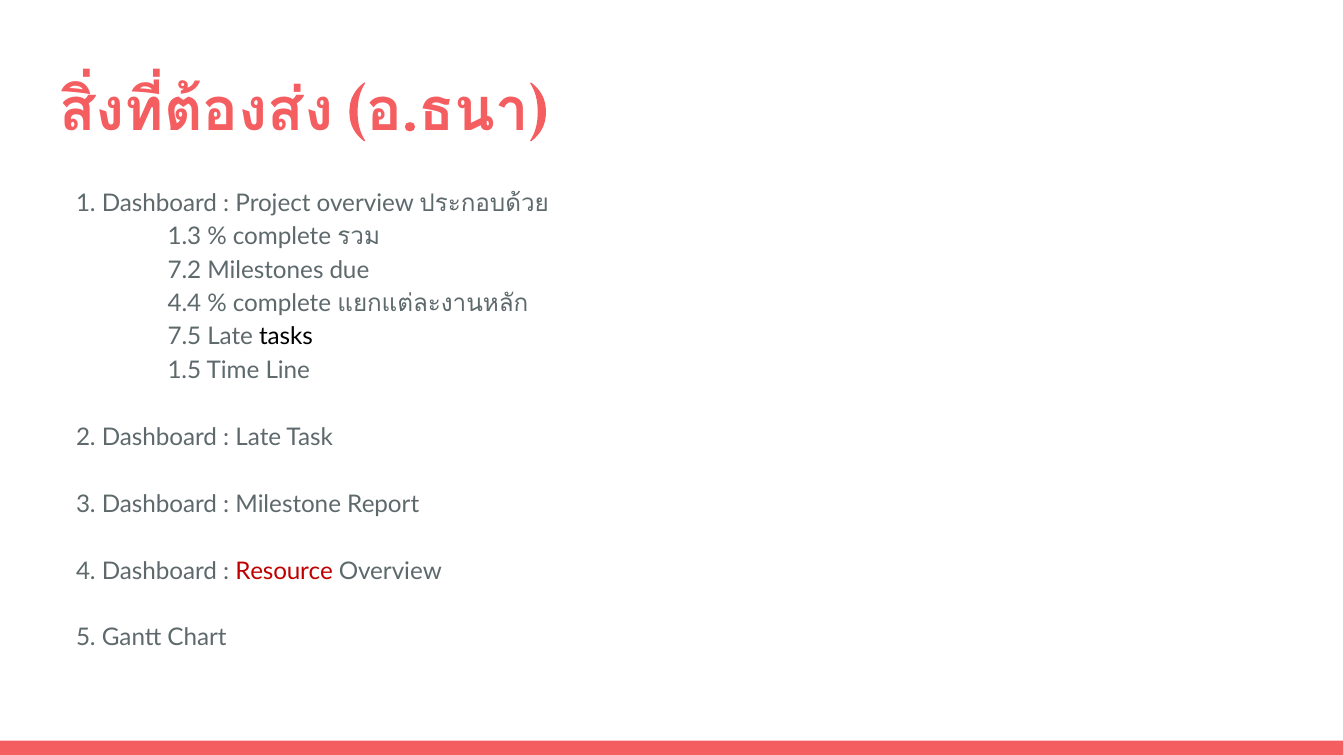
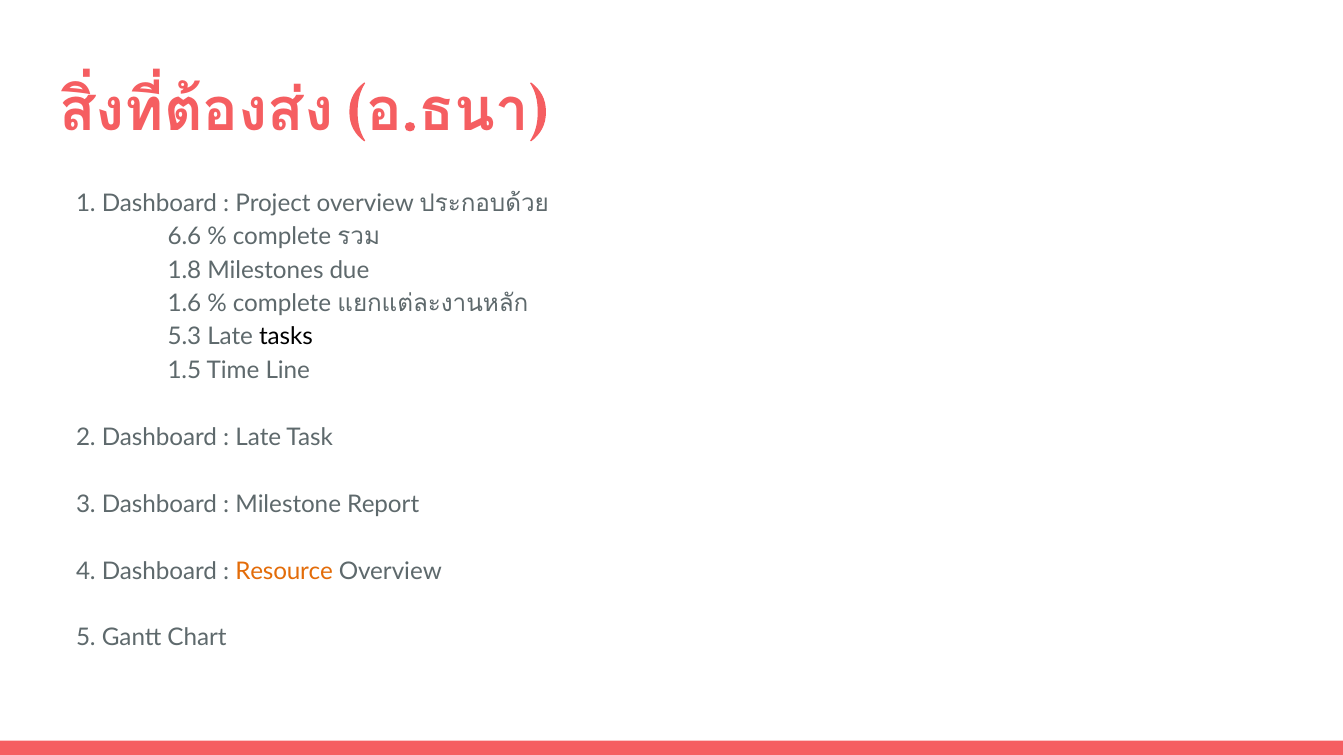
1.3: 1.3 -> 6.6
7.2: 7.2 -> 1.8
4.4: 4.4 -> 1.6
7.5: 7.5 -> 5.3
Resource colour: red -> orange
